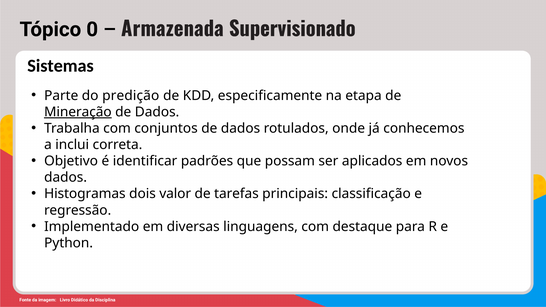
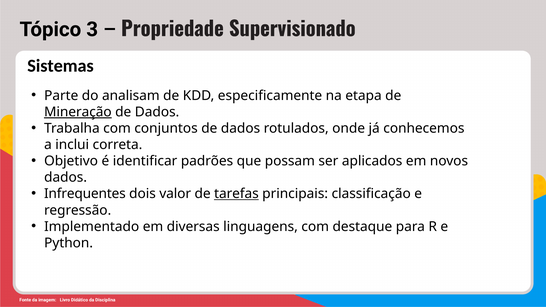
0: 0 -> 3
Armazenada: Armazenada -> Propriedade
predição: predição -> analisam
Histogramas: Histogramas -> Infrequentes
tarefas underline: none -> present
